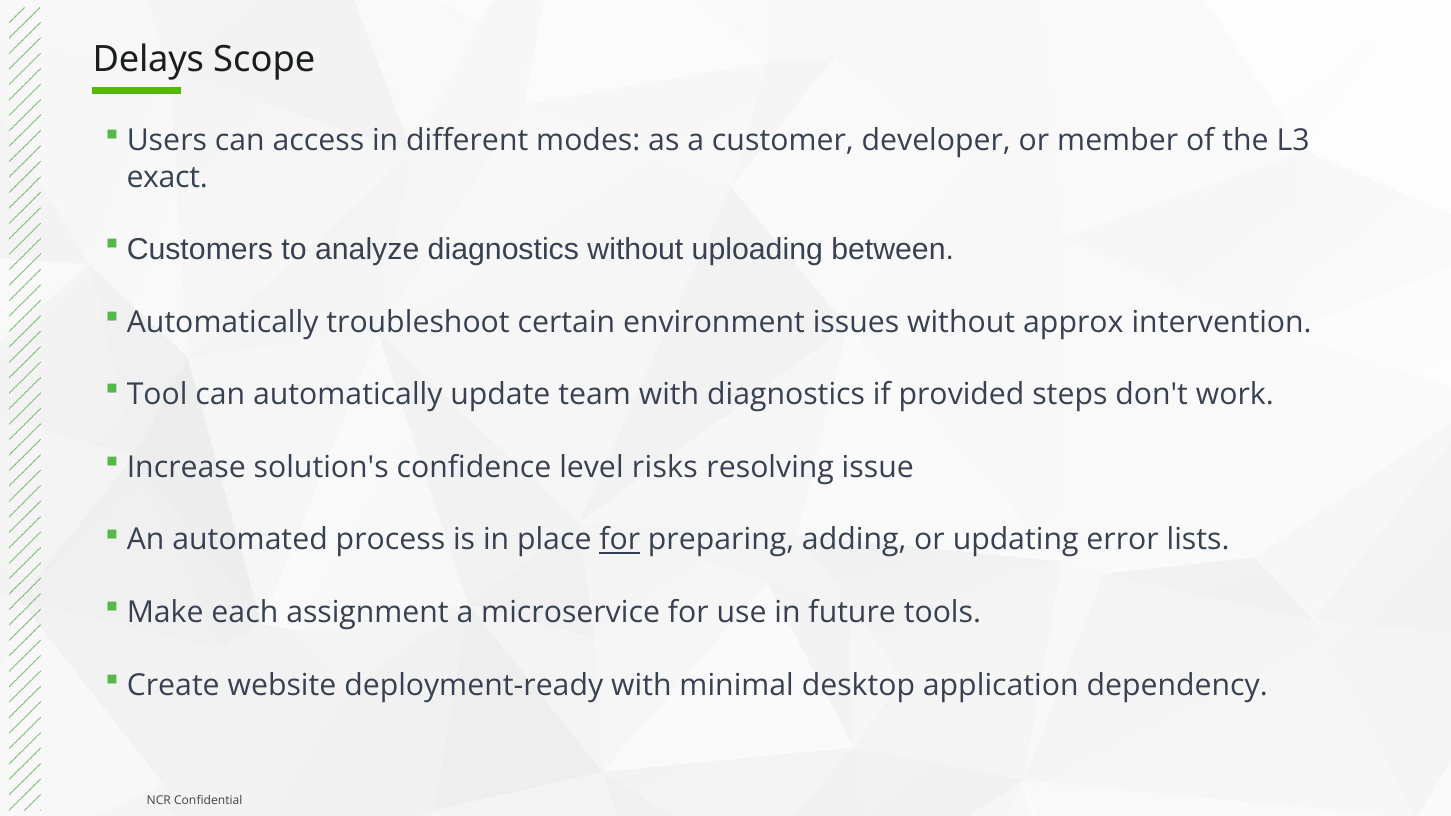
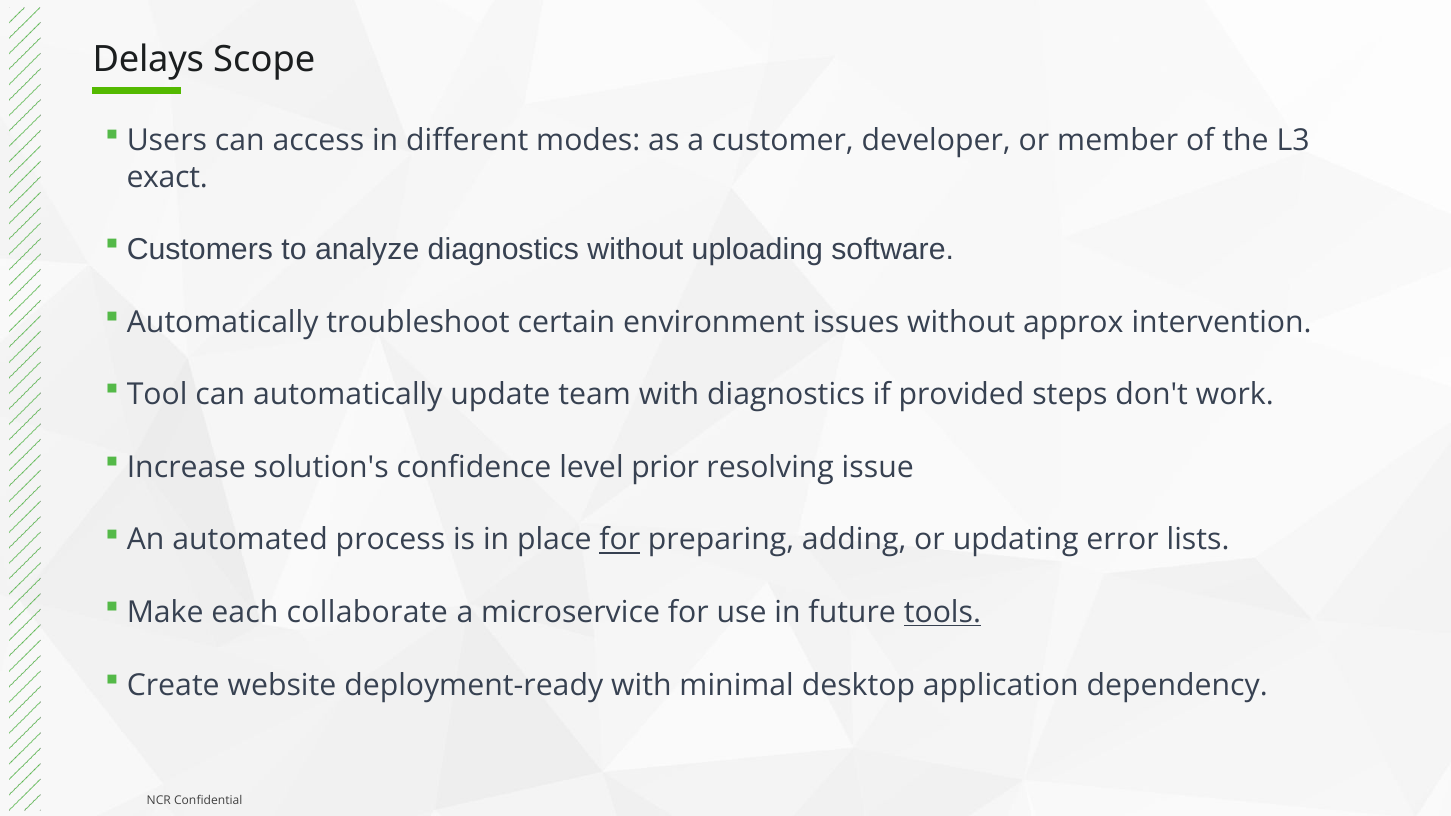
between: between -> software
risks: risks -> prior
assignment: assignment -> collaborate
tools underline: none -> present
